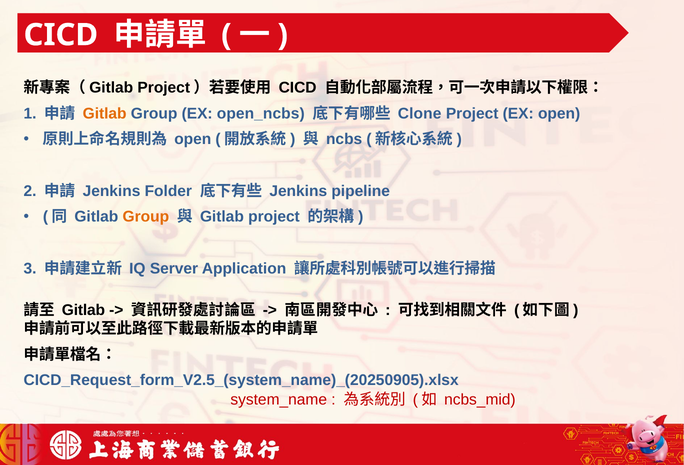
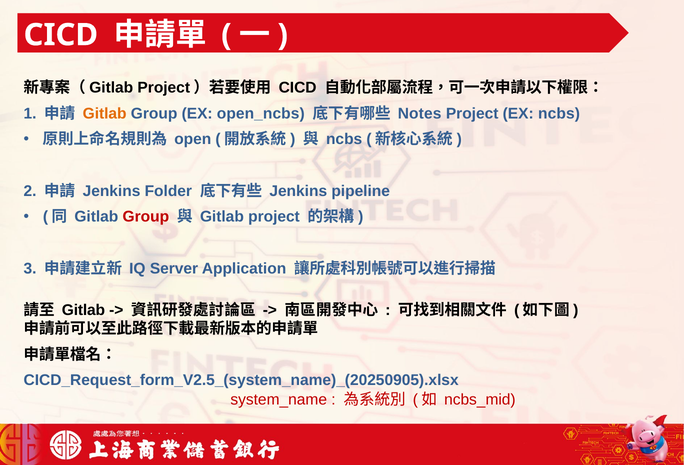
Clone: Clone -> Notes
EX open: open -> ncbs
Group at (146, 217) colour: orange -> red
